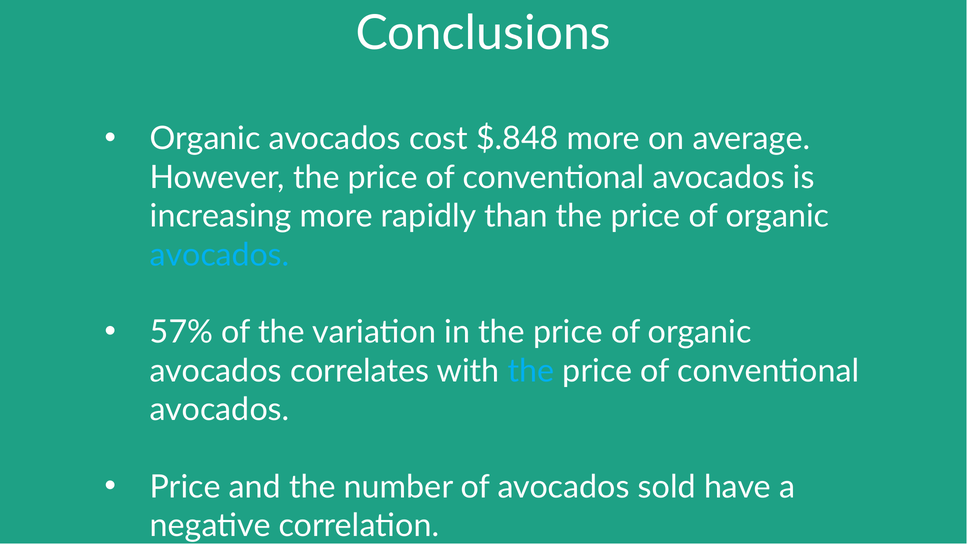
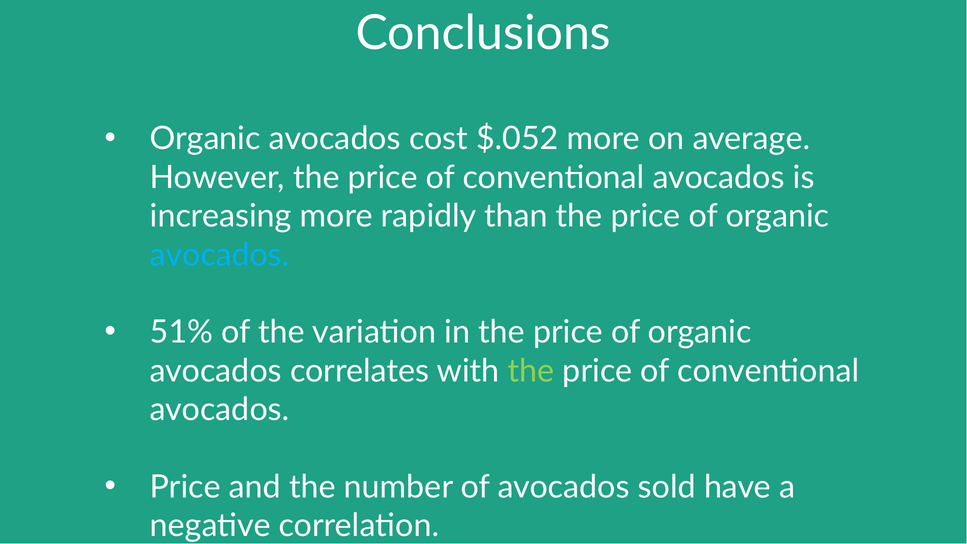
$.848: $.848 -> $.052
57%: 57% -> 51%
the at (531, 371) colour: light blue -> light green
